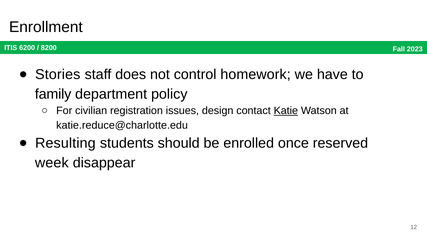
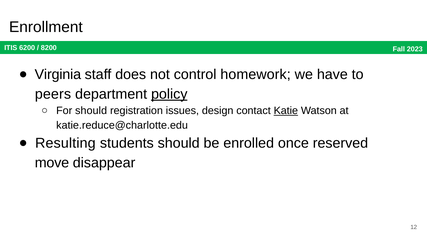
Stories: Stories -> Virginia
family: family -> peers
policy underline: none -> present
For civilian: civilian -> should
week: week -> move
